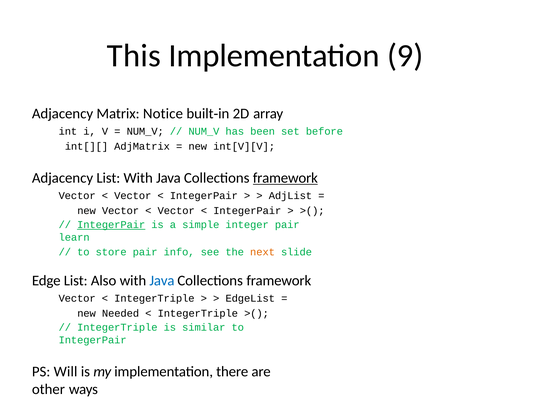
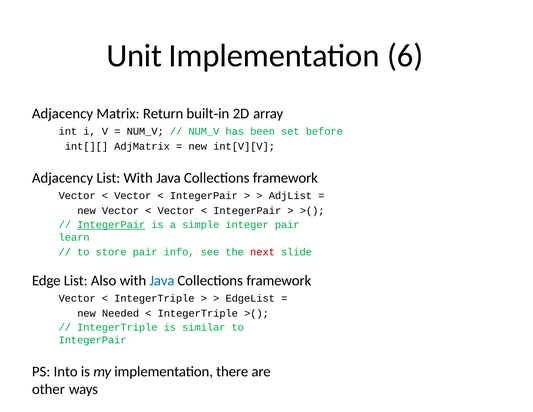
This: This -> Unit
9: 9 -> 6
Notice: Notice -> Return
framework at (285, 178) underline: present -> none
next colour: orange -> red
Will: Will -> Into
